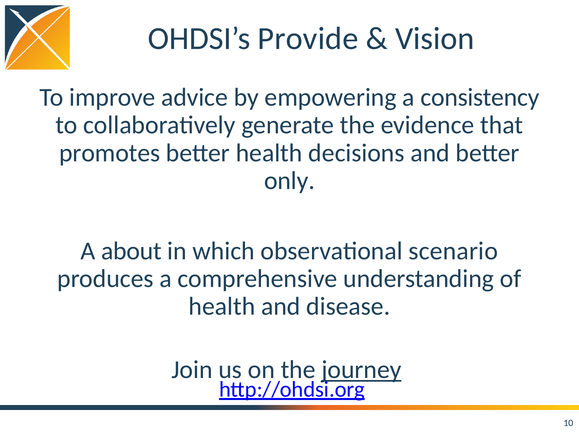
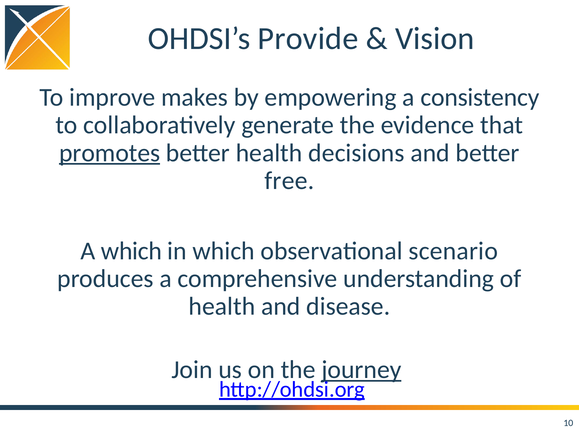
advice: advice -> makes
promotes underline: none -> present
only: only -> free
A about: about -> which
